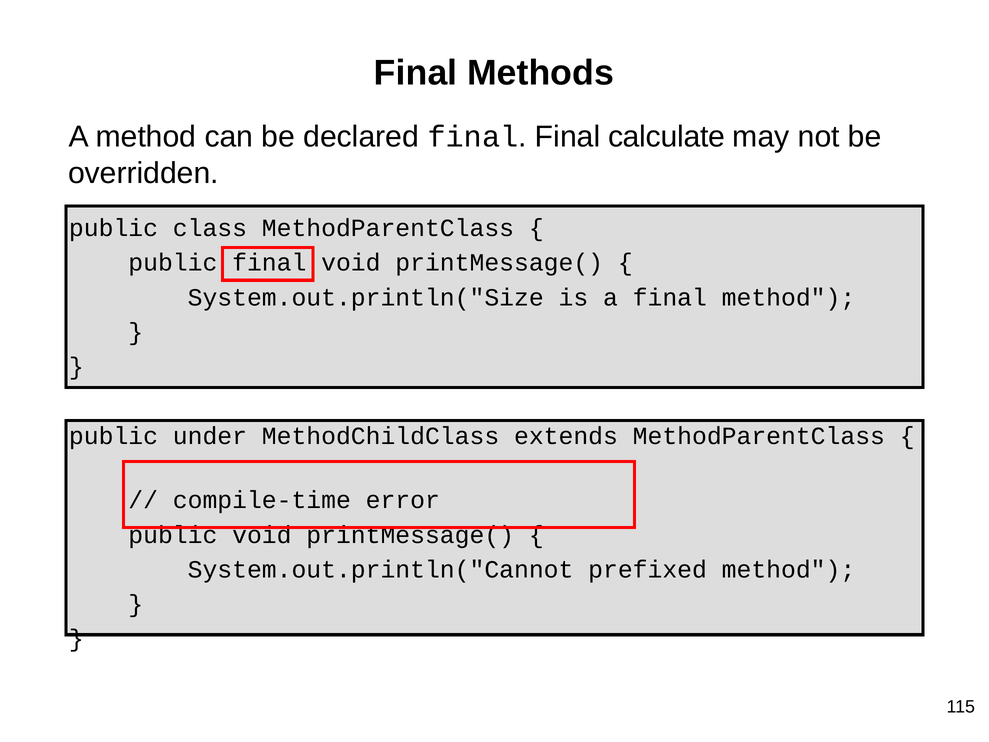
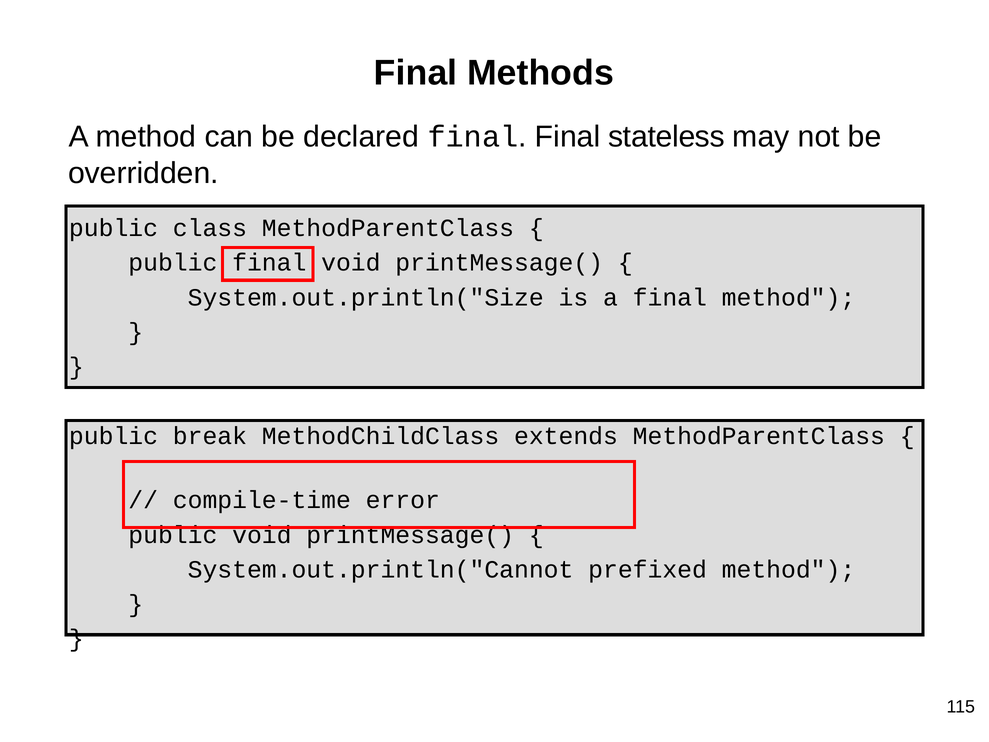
calculate: calculate -> stateless
under: under -> break
